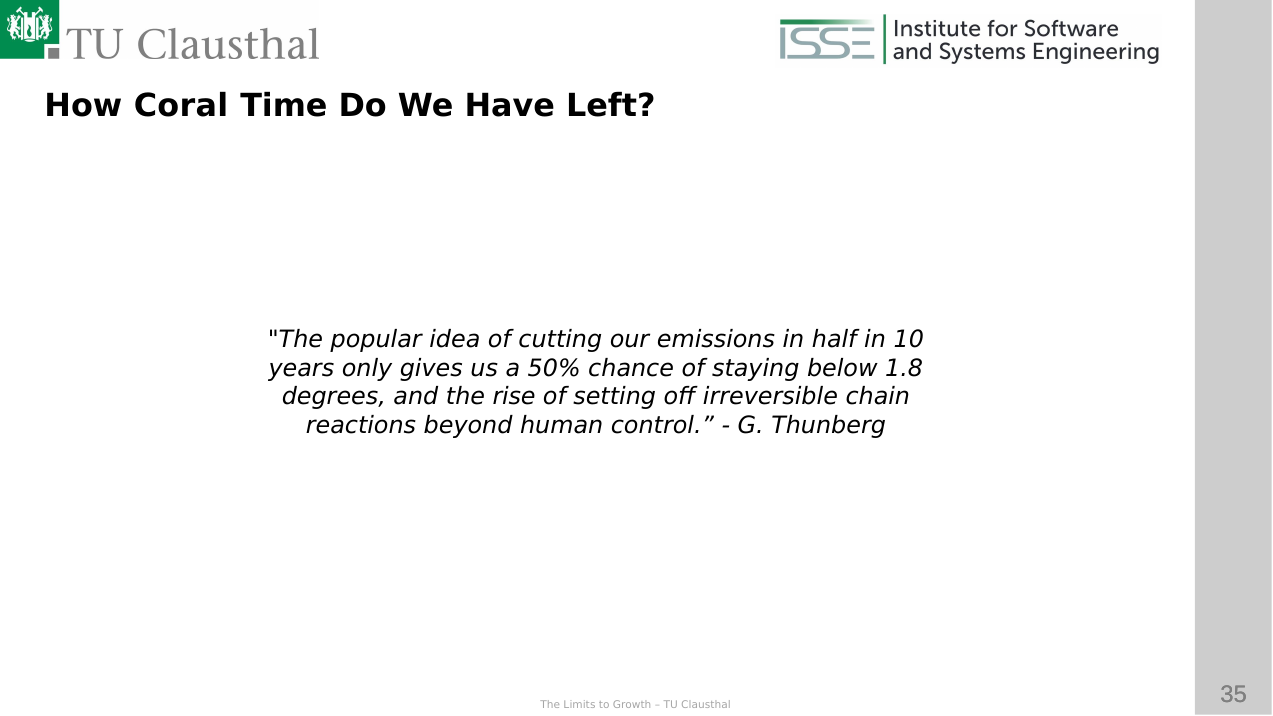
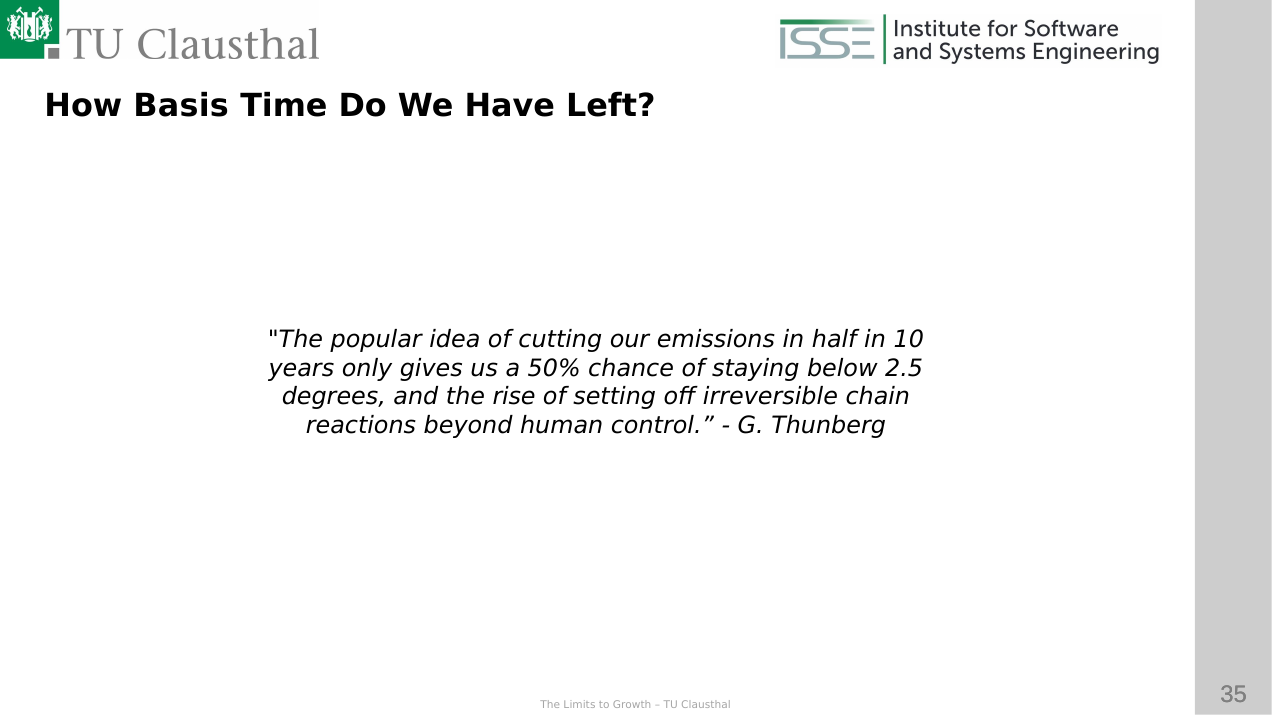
Coral: Coral -> Basis
1.8: 1.8 -> 2.5
